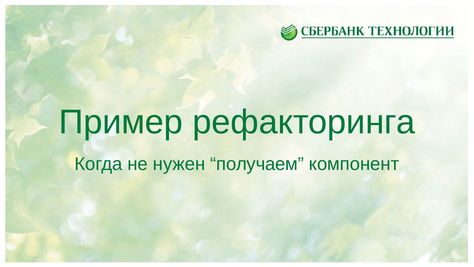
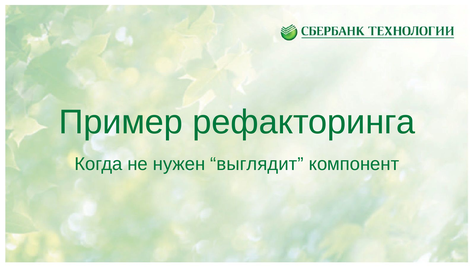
получаем: получаем -> выглядит
